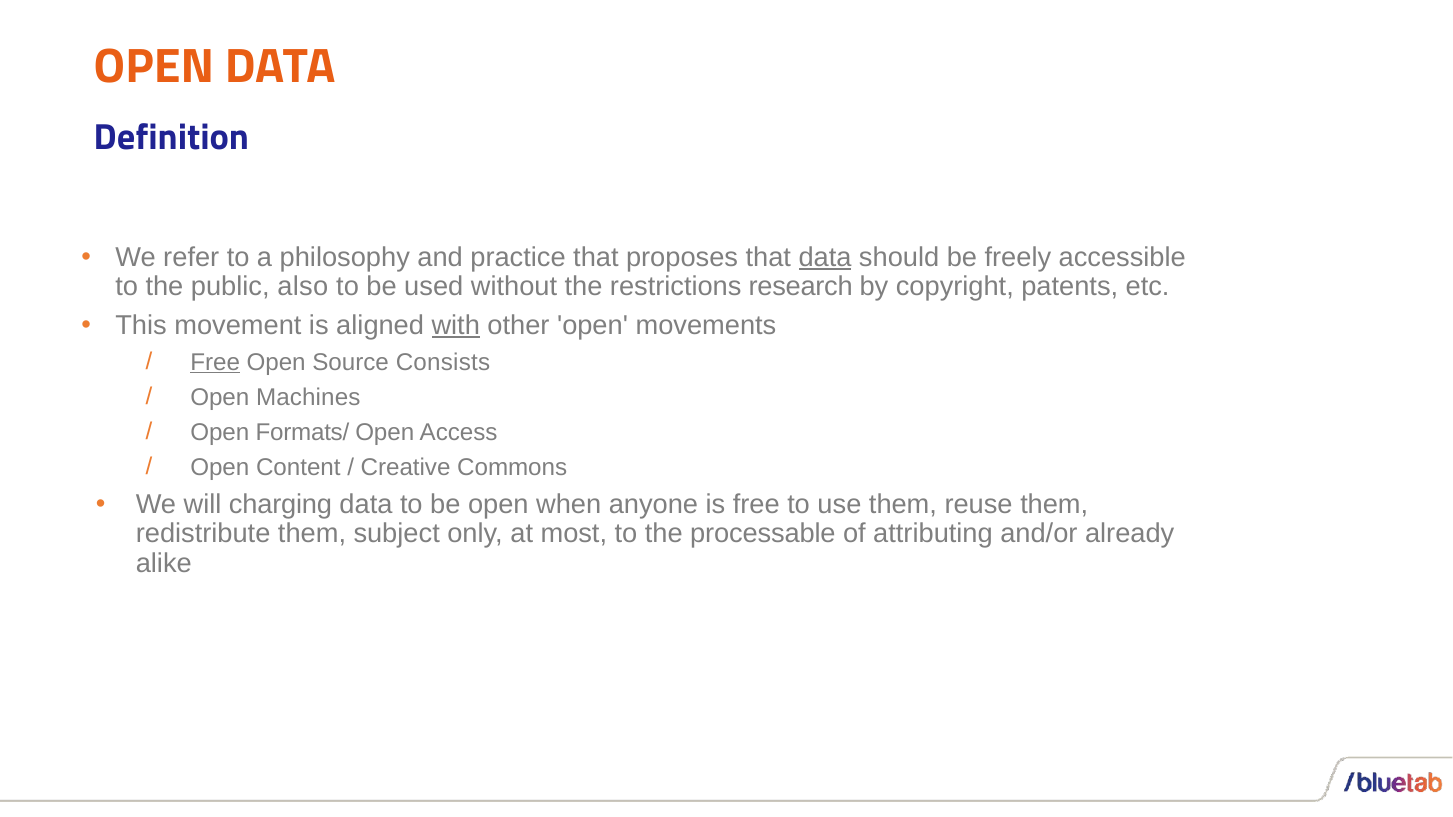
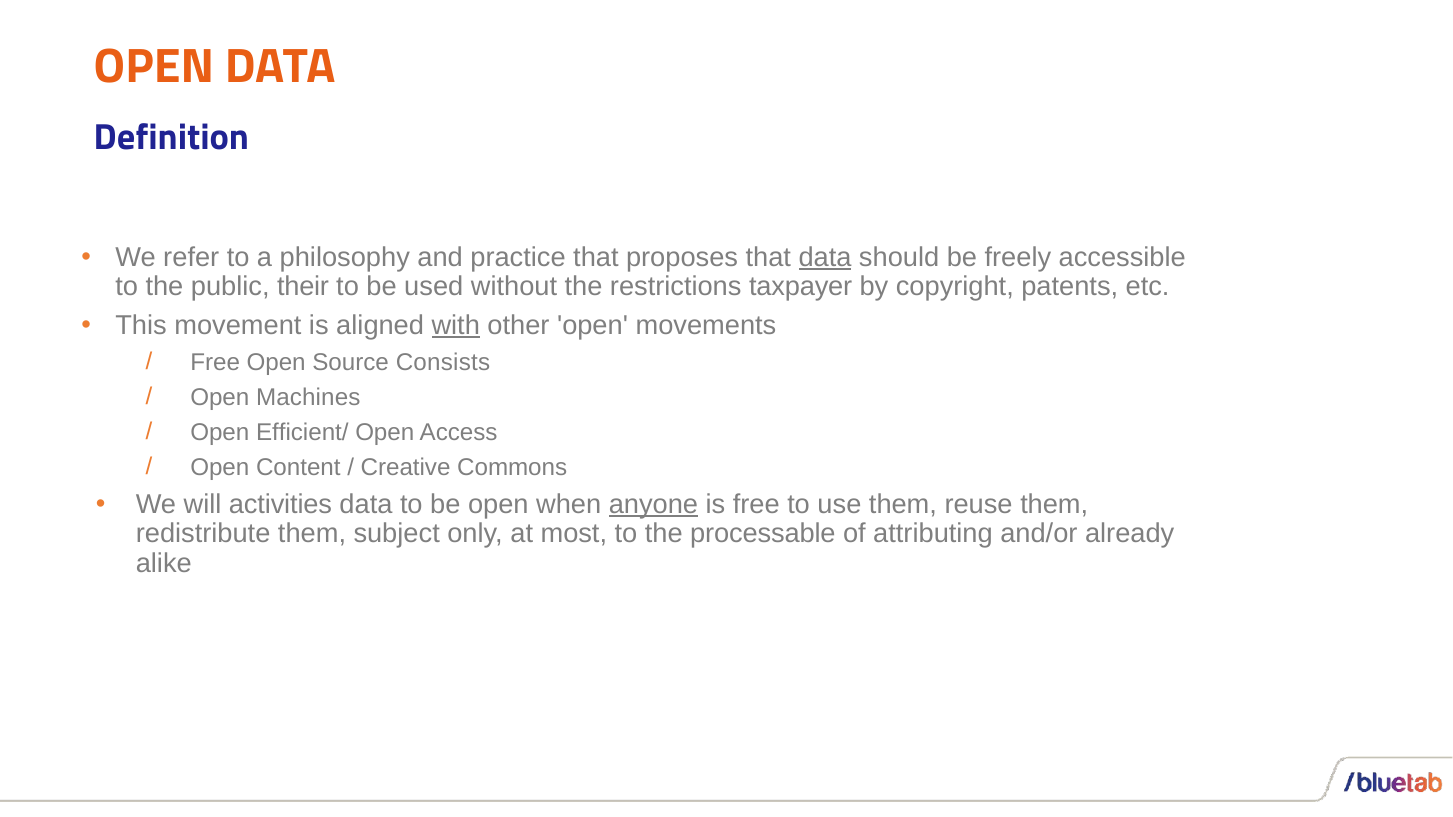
also: also -> their
research: research -> taxpayer
Free at (215, 362) underline: present -> none
Formats/: Formats/ -> Efficient/
charging: charging -> activities
anyone underline: none -> present
